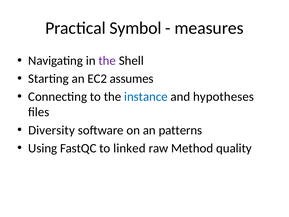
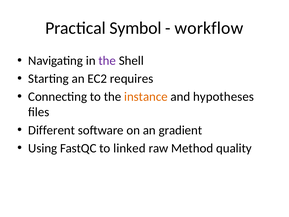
measures: measures -> workflow
assumes: assumes -> requires
instance colour: blue -> orange
Diversity: Diversity -> Different
patterns: patterns -> gradient
